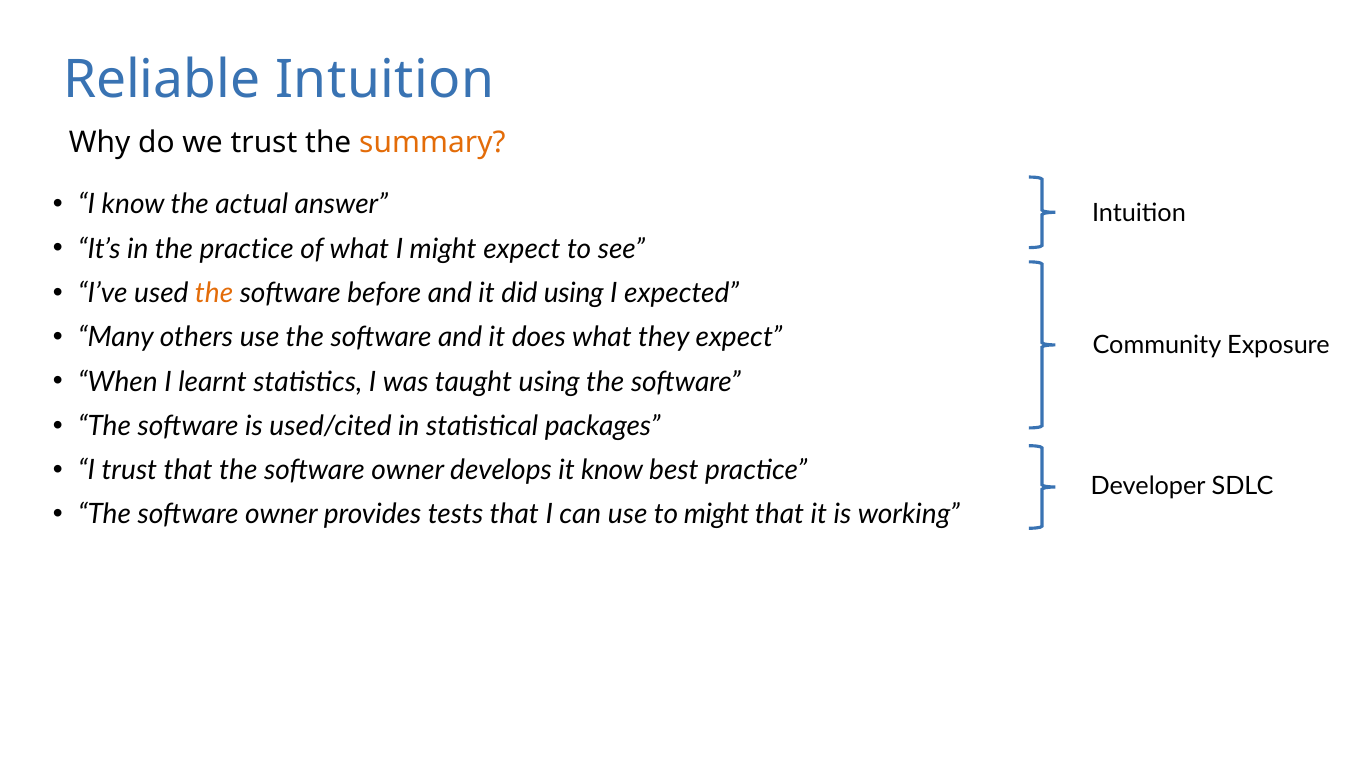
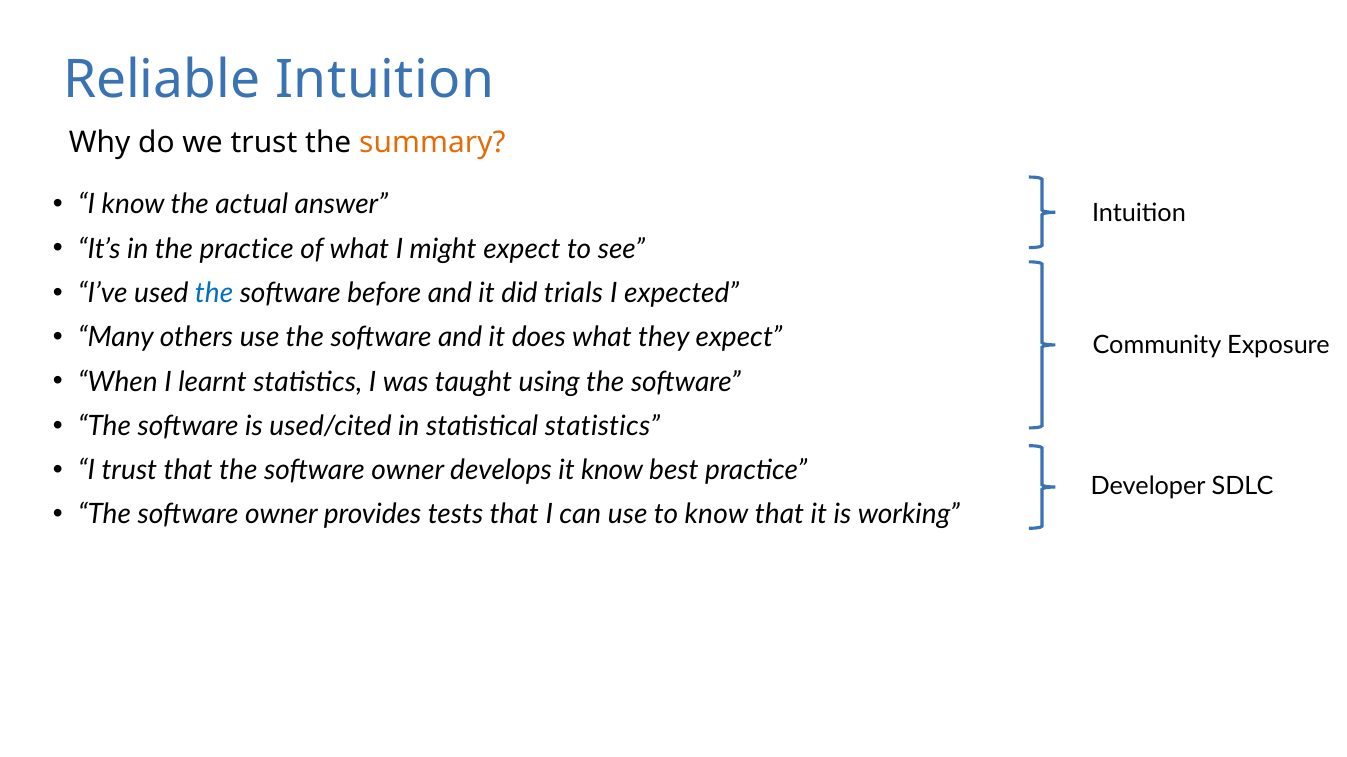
the at (214, 293) colour: orange -> blue
did using: using -> trials
statistical packages: packages -> statistics
to might: might -> know
